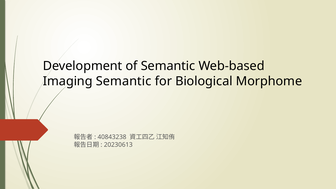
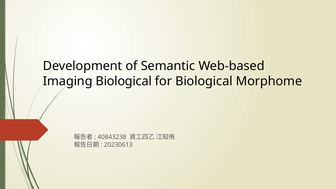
Imaging Semantic: Semantic -> Biological
